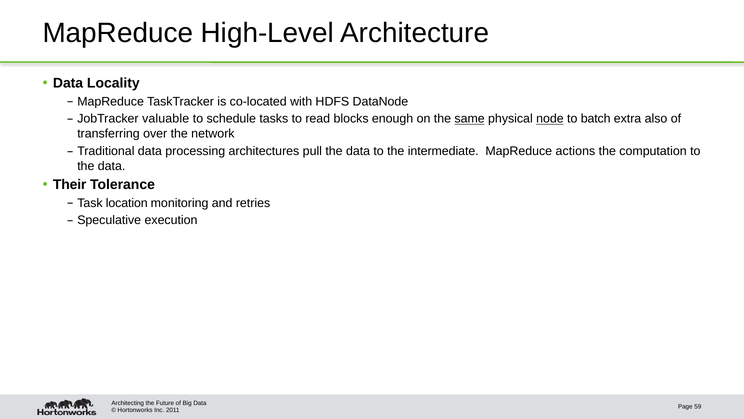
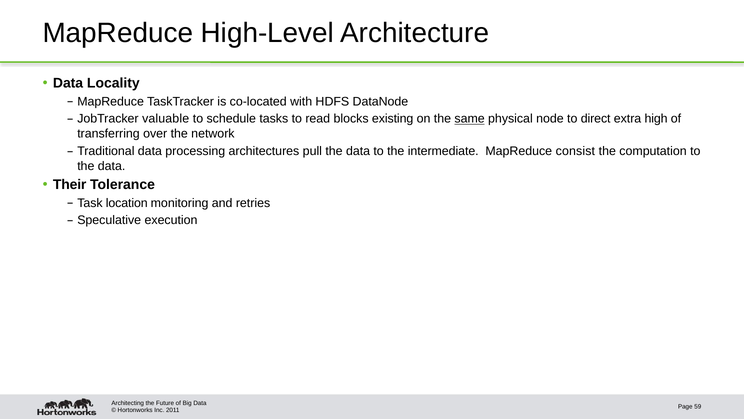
enough: enough -> existing
node underline: present -> none
batch: batch -> direct
also: also -> high
actions: actions -> consist
